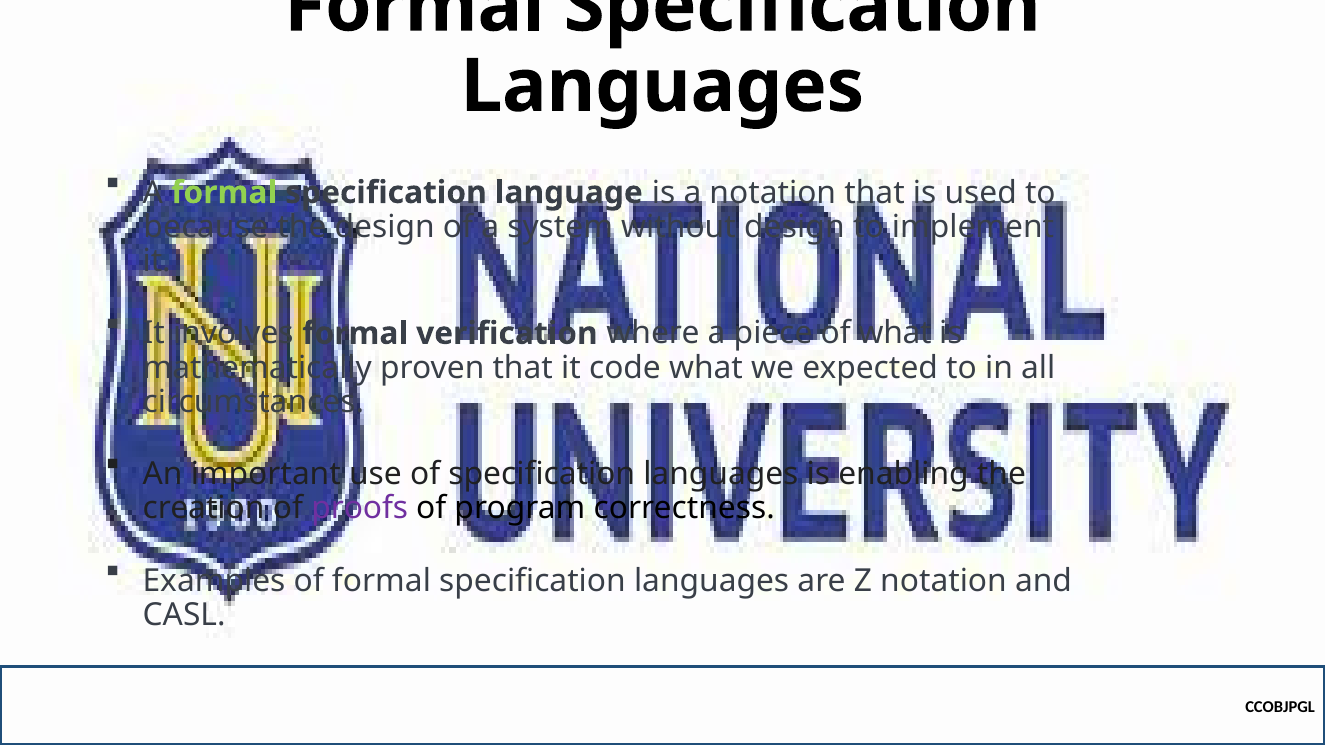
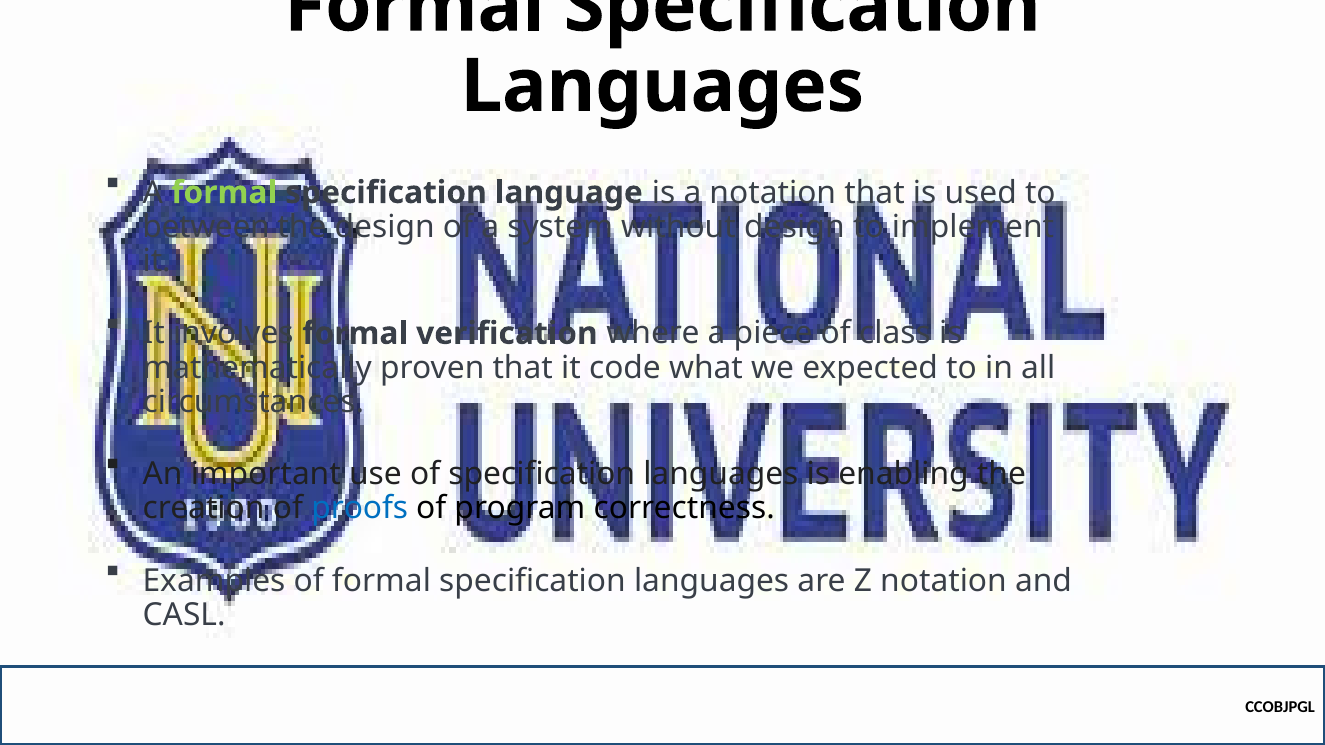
because: because -> between
of what: what -> class
proofs colour: purple -> blue
